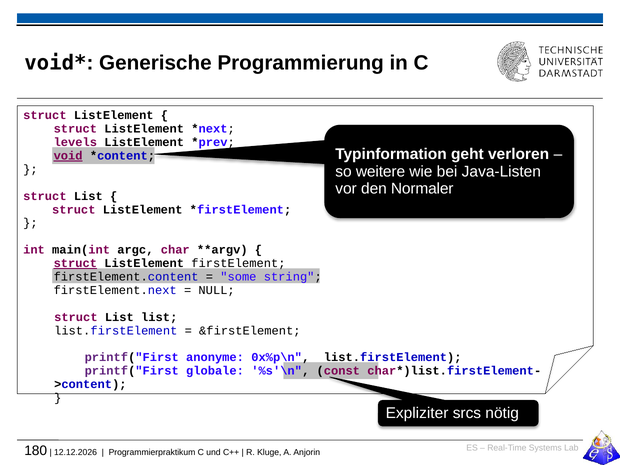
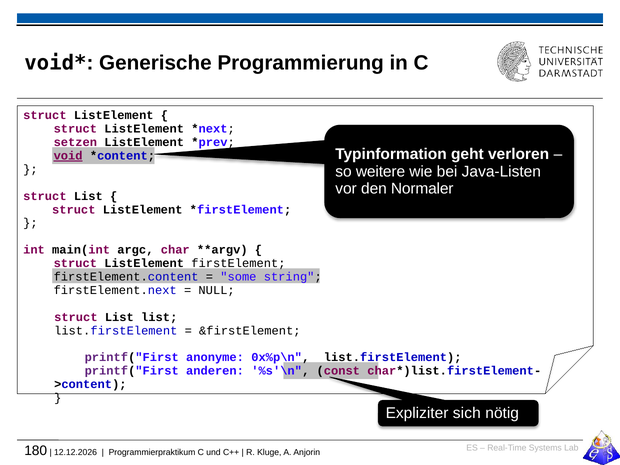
levels: levels -> setzen
struct at (75, 263) underline: present -> none
globale: globale -> anderen
srcs: srcs -> sich
